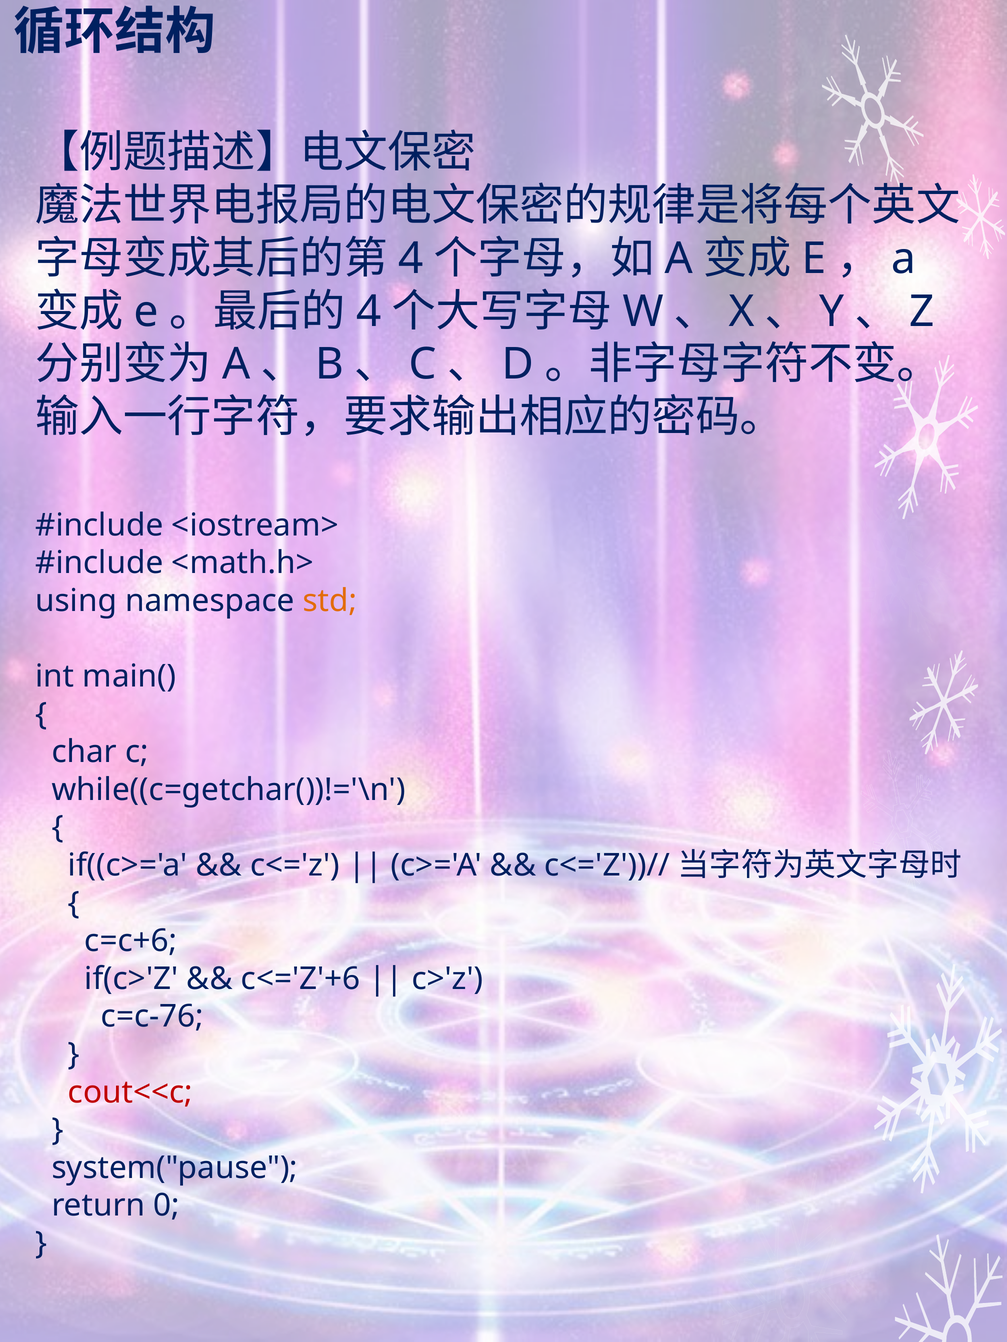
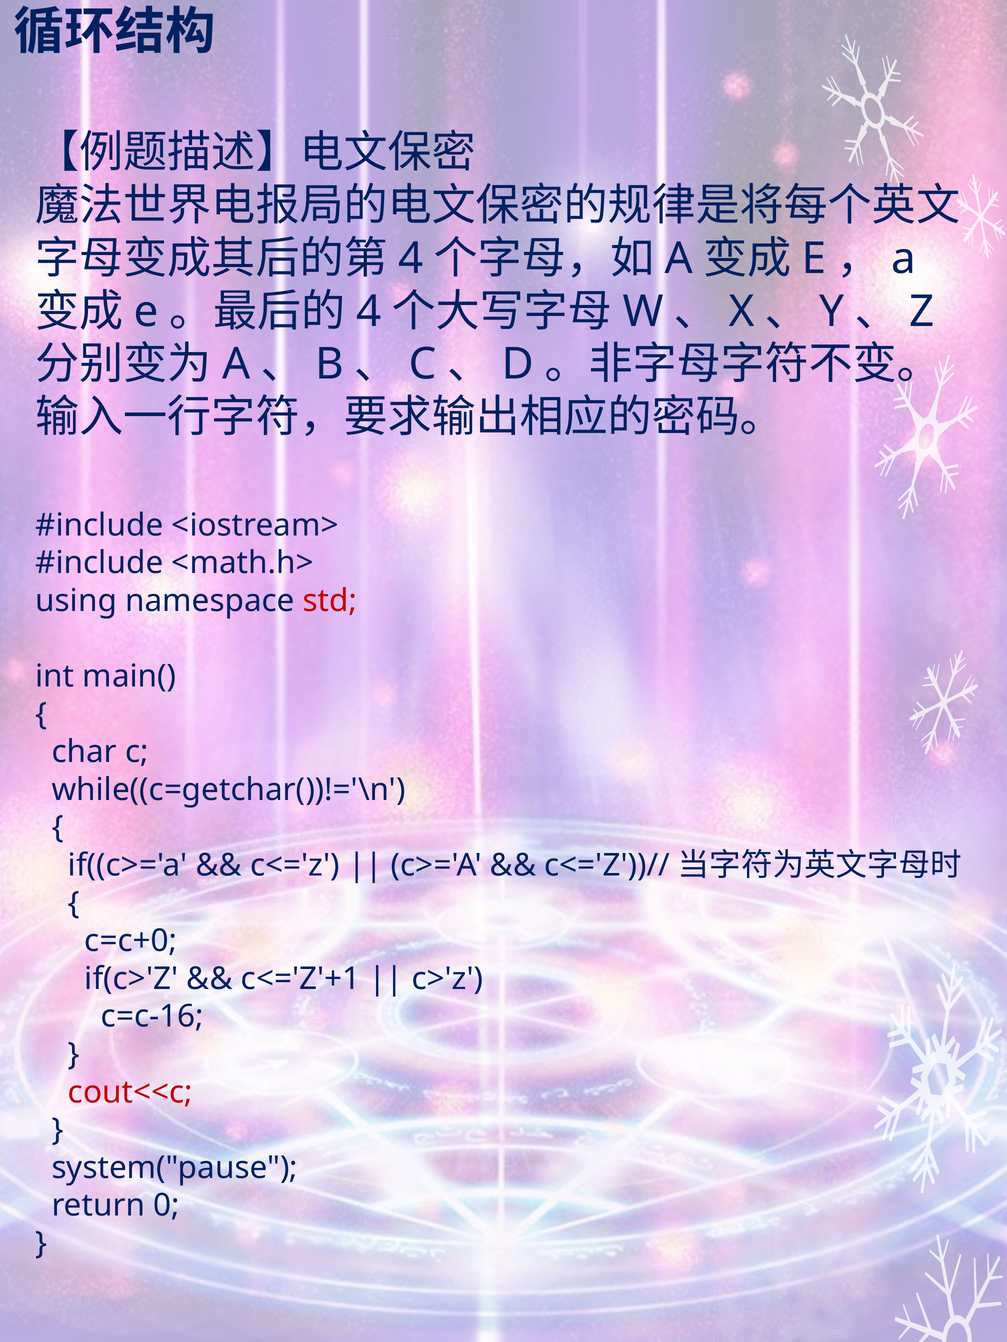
std colour: orange -> red
c=c+6: c=c+6 -> c=c+0
c<='Z'+6: c<='Z'+6 -> c<='Z'+1
c=c-76: c=c-76 -> c=c-16
